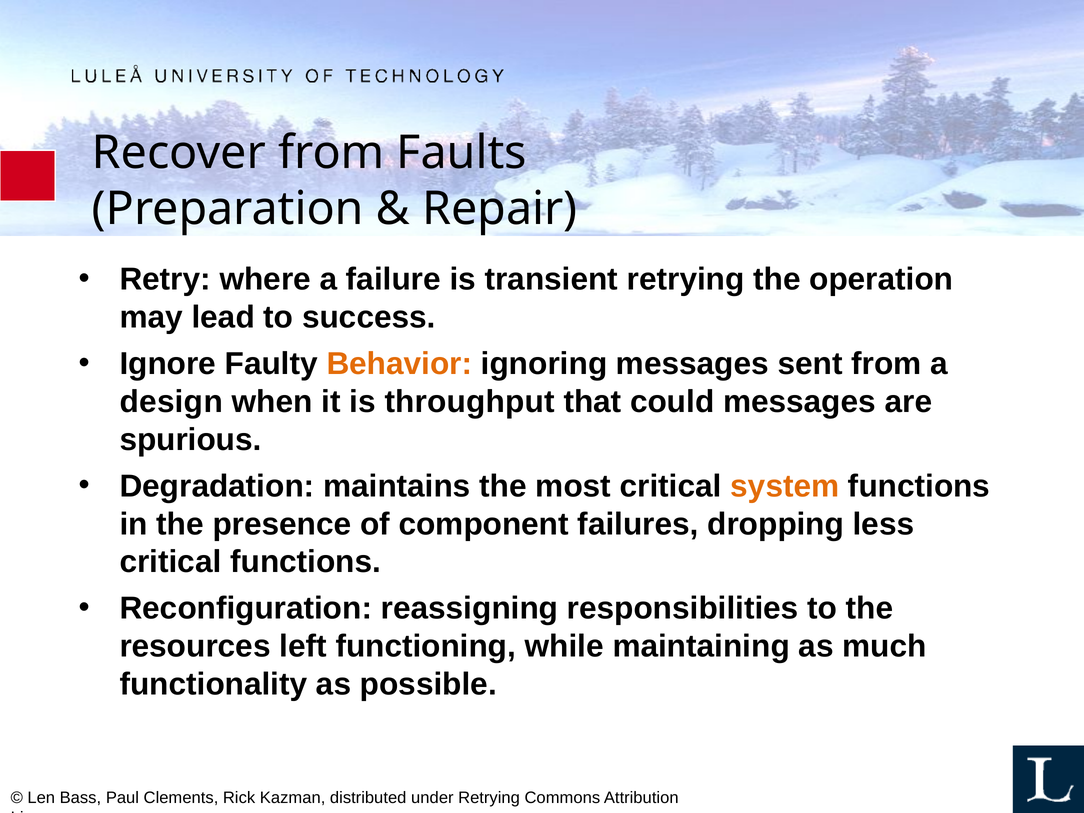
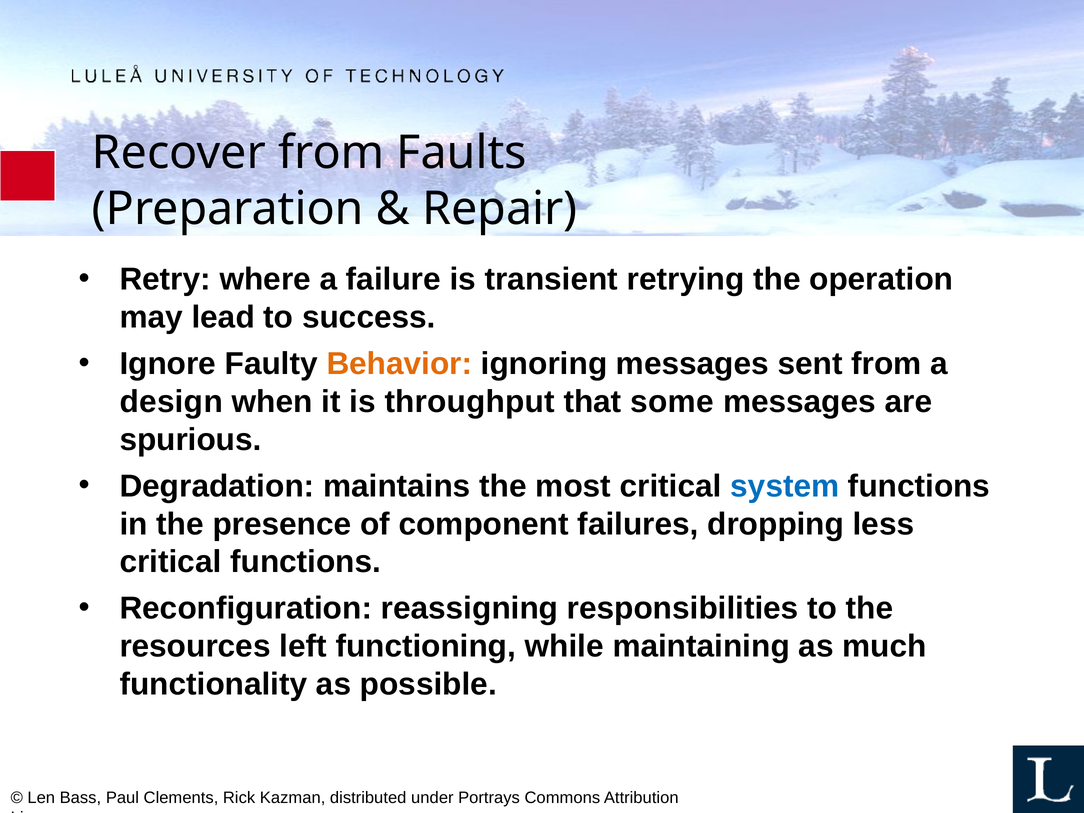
could: could -> some
system colour: orange -> blue
under Retrying: Retrying -> Portrays
